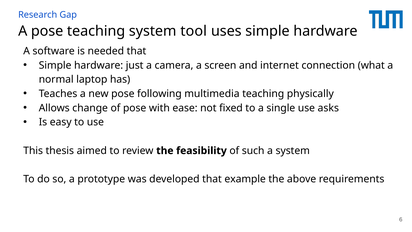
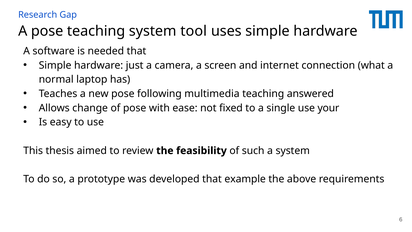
physically: physically -> answered
asks: asks -> your
